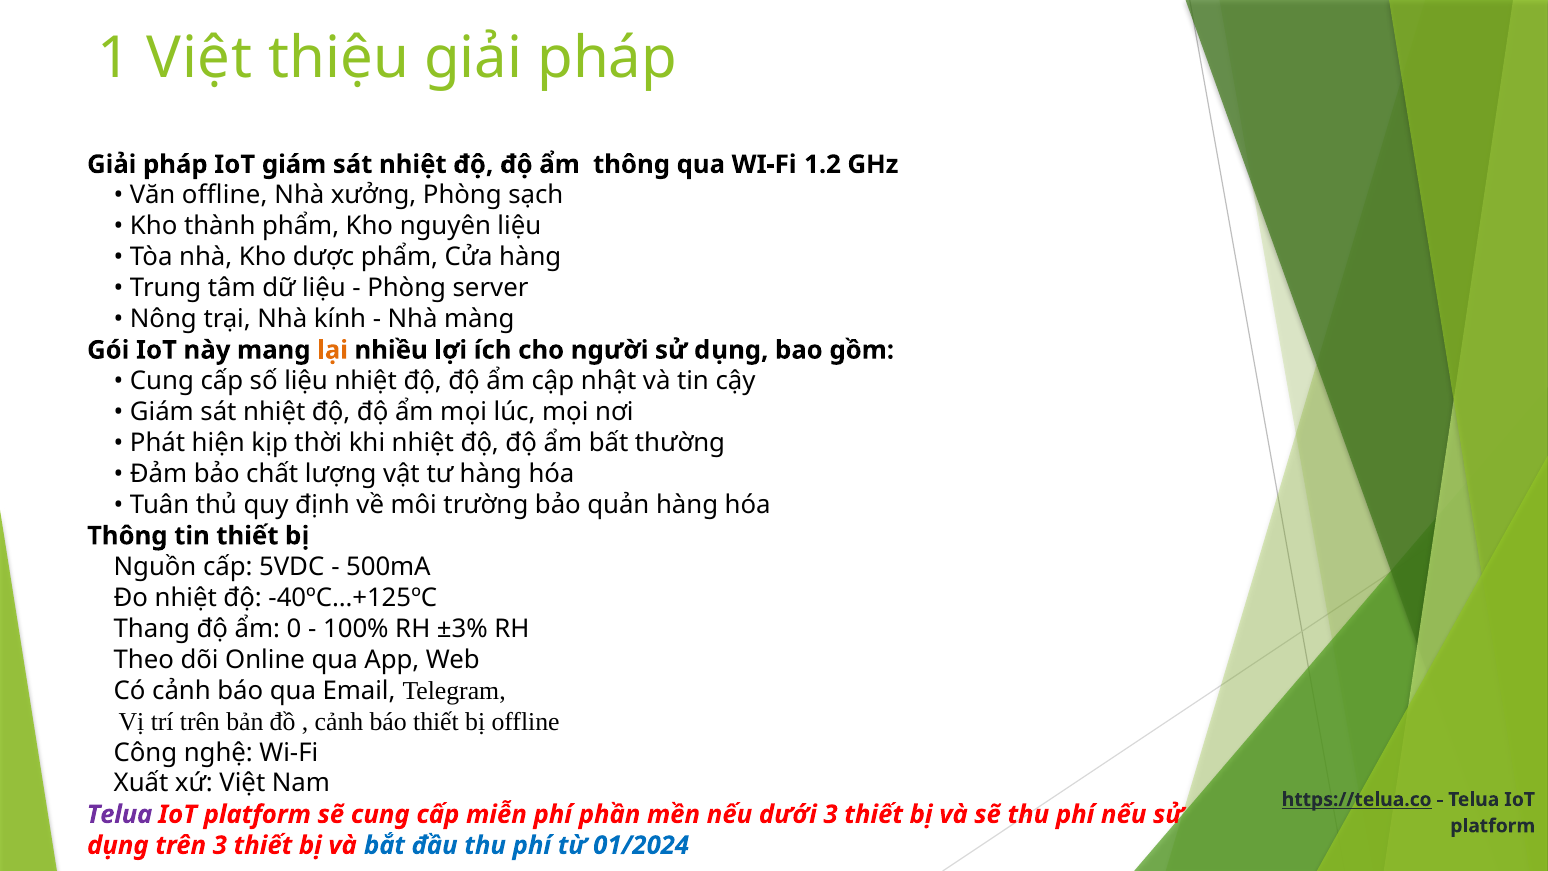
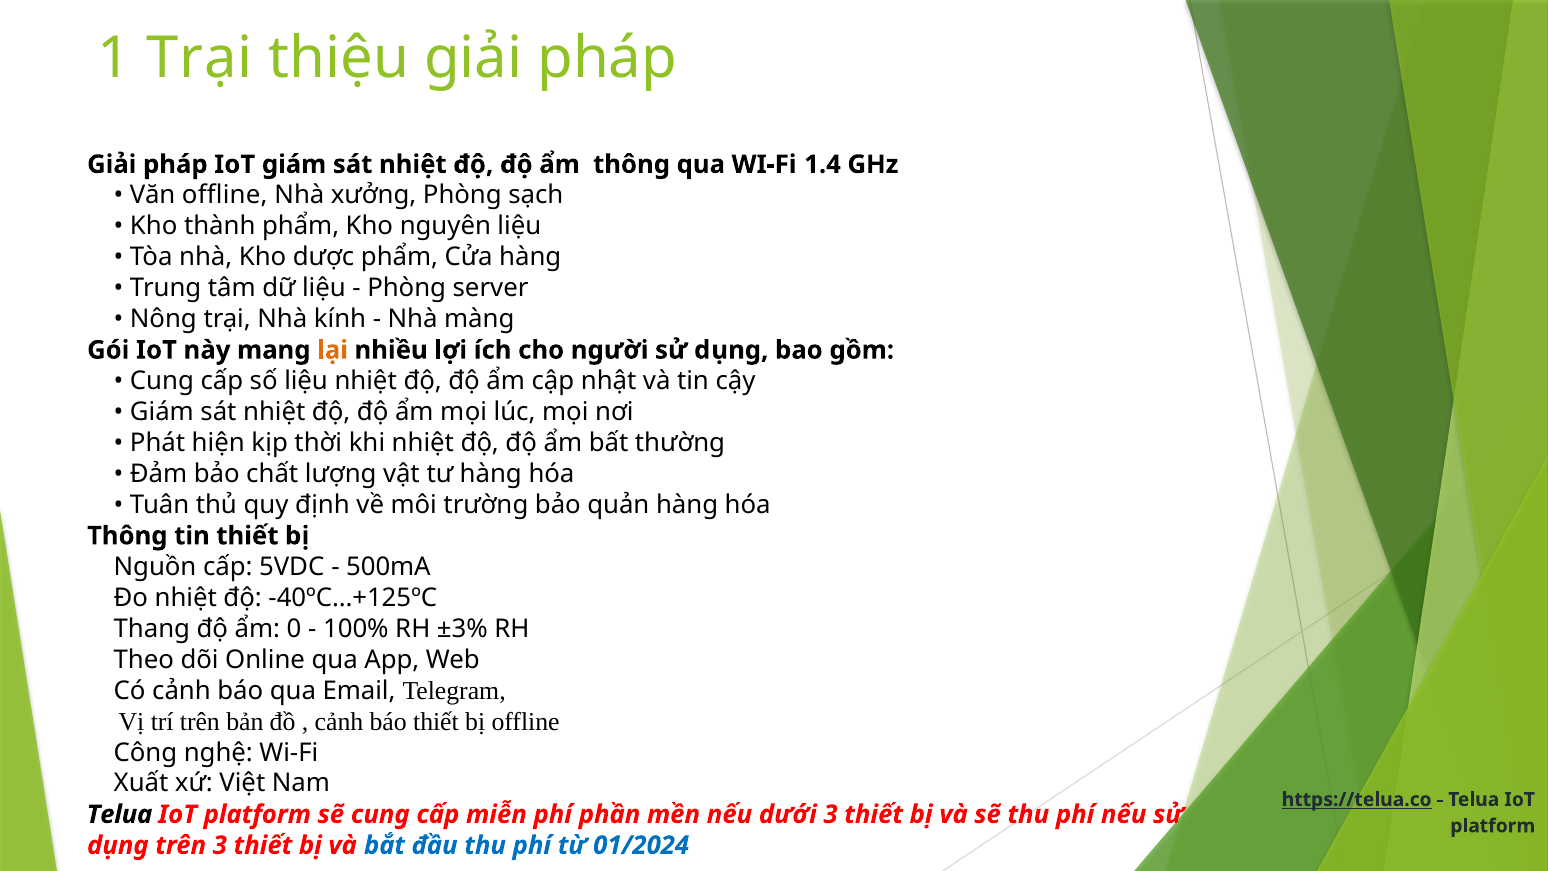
1 Việt: Việt -> Trại
1.2: 1.2 -> 1.4
Telua at (119, 814) colour: purple -> black
